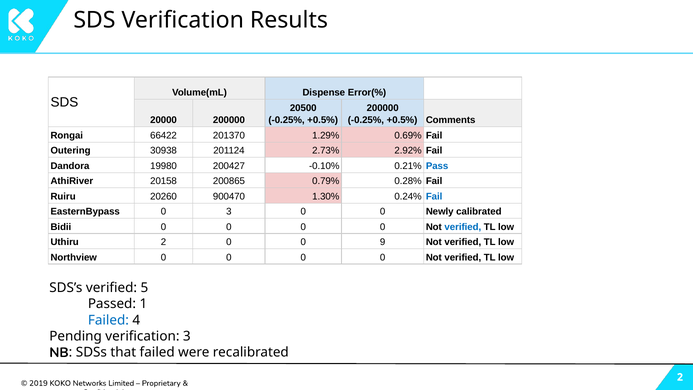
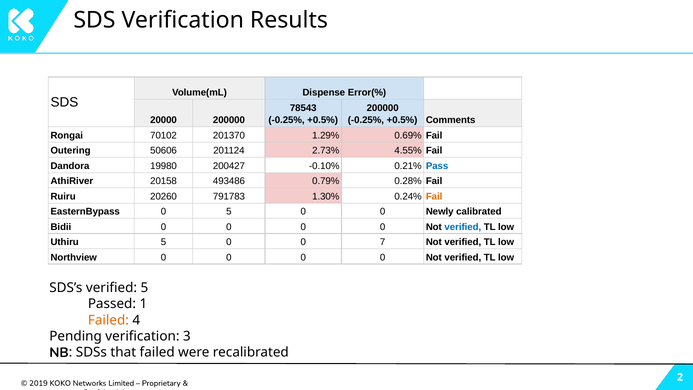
20500: 20500 -> 78543
66422: 66422 -> 70102
30938: 30938 -> 50606
2.92%: 2.92% -> 4.55%
200865: 200865 -> 493486
900470: 900470 -> 791783
Fail at (434, 196) colour: blue -> orange
0 3: 3 -> 5
Uthiru 2: 2 -> 5
9: 9 -> 7
Failed at (108, 320) colour: blue -> orange
